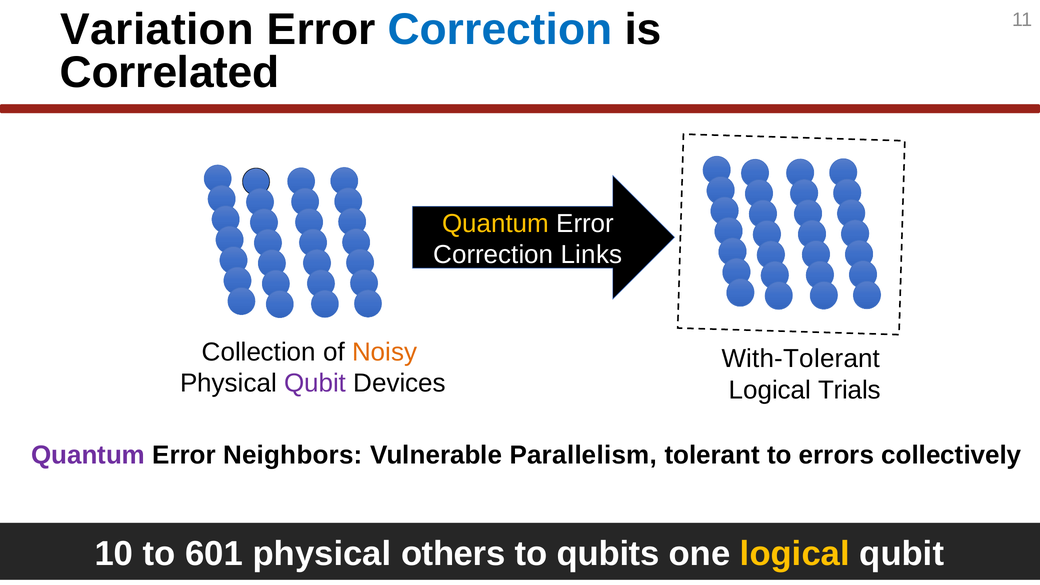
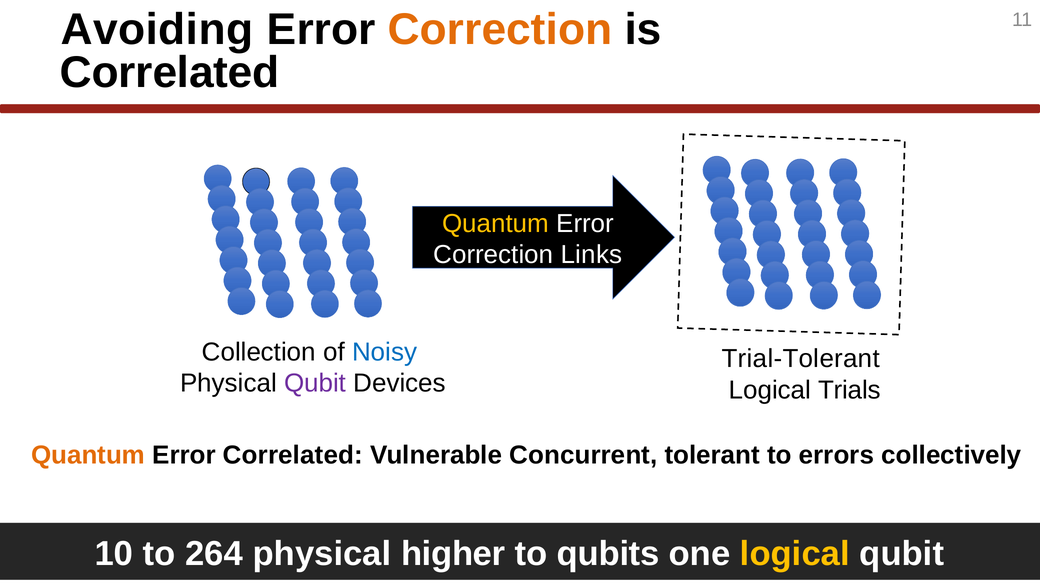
Variation: Variation -> Avoiding
Correction at (500, 30) colour: blue -> orange
Noisy colour: orange -> blue
With-Tolerant: With-Tolerant -> Trial-Tolerant
Quantum at (88, 455) colour: purple -> orange
Error Neighbors: Neighbors -> Correlated
Parallelism: Parallelism -> Concurrent
601: 601 -> 264
others: others -> higher
